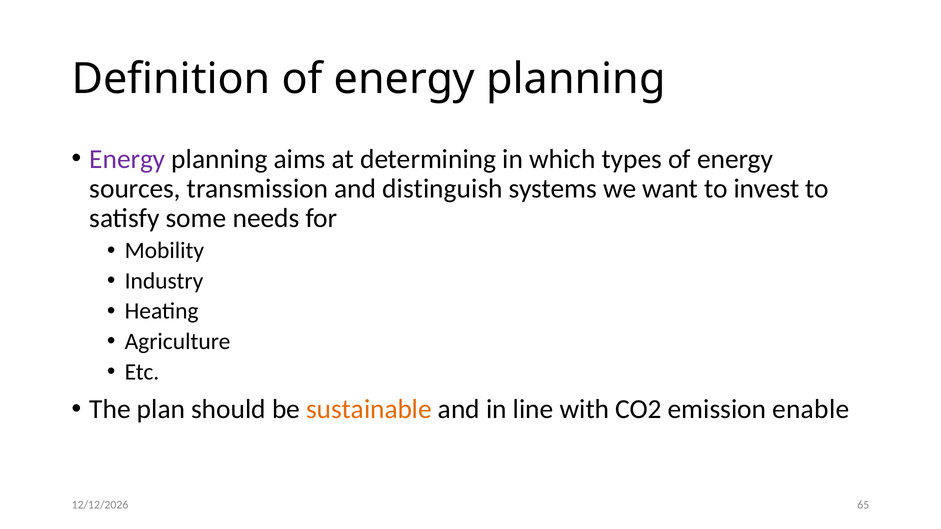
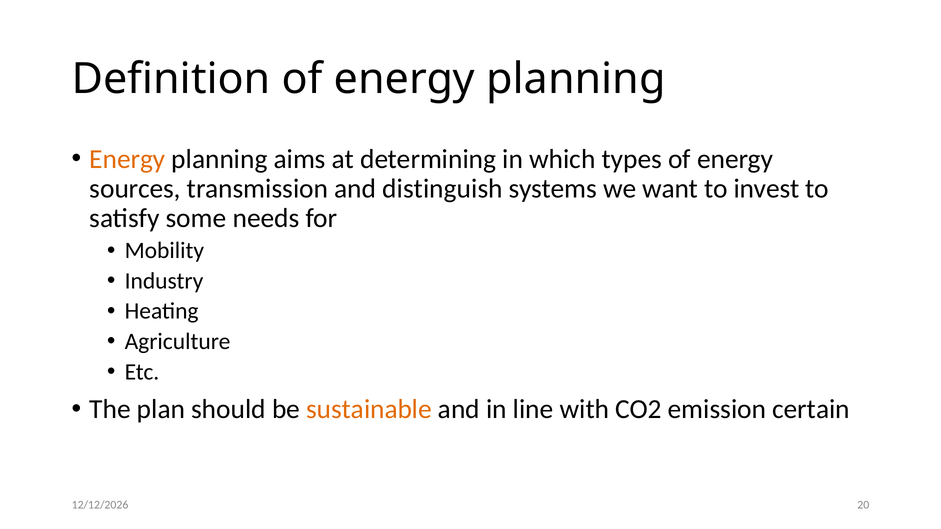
Energy at (127, 159) colour: purple -> orange
enable: enable -> certain
65: 65 -> 20
